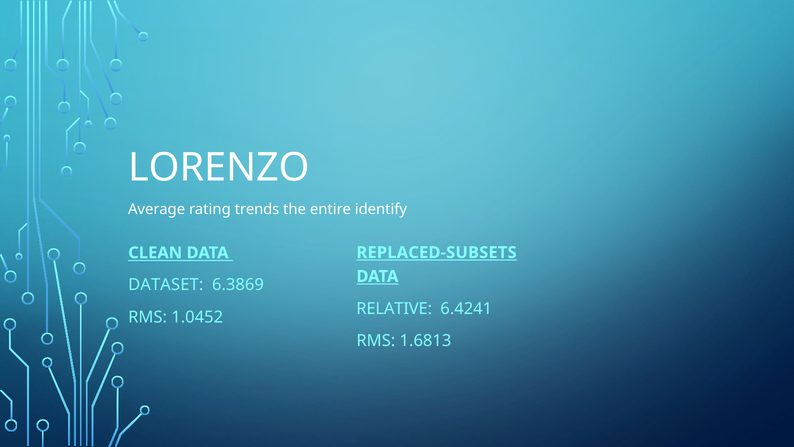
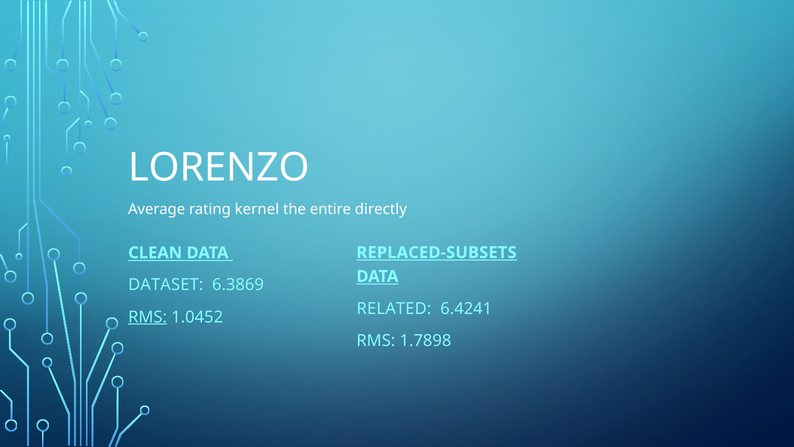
trends: trends -> kernel
identify: identify -> directly
RELATIVE: RELATIVE -> RELATED
RMS at (148, 317) underline: none -> present
1.6813: 1.6813 -> 1.7898
